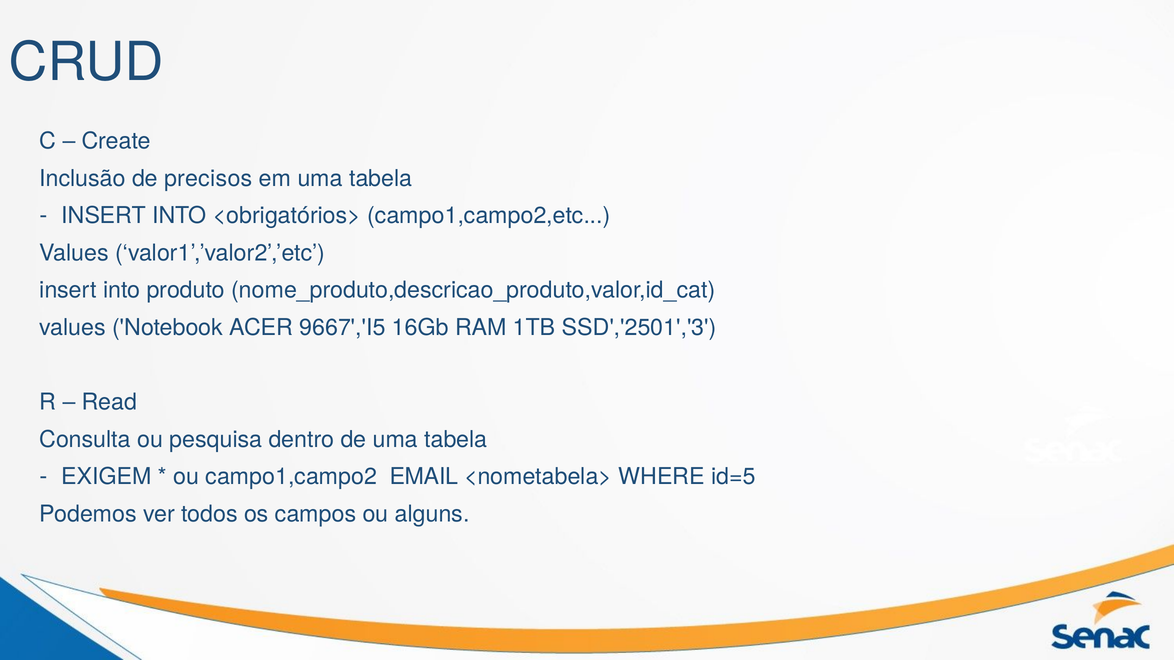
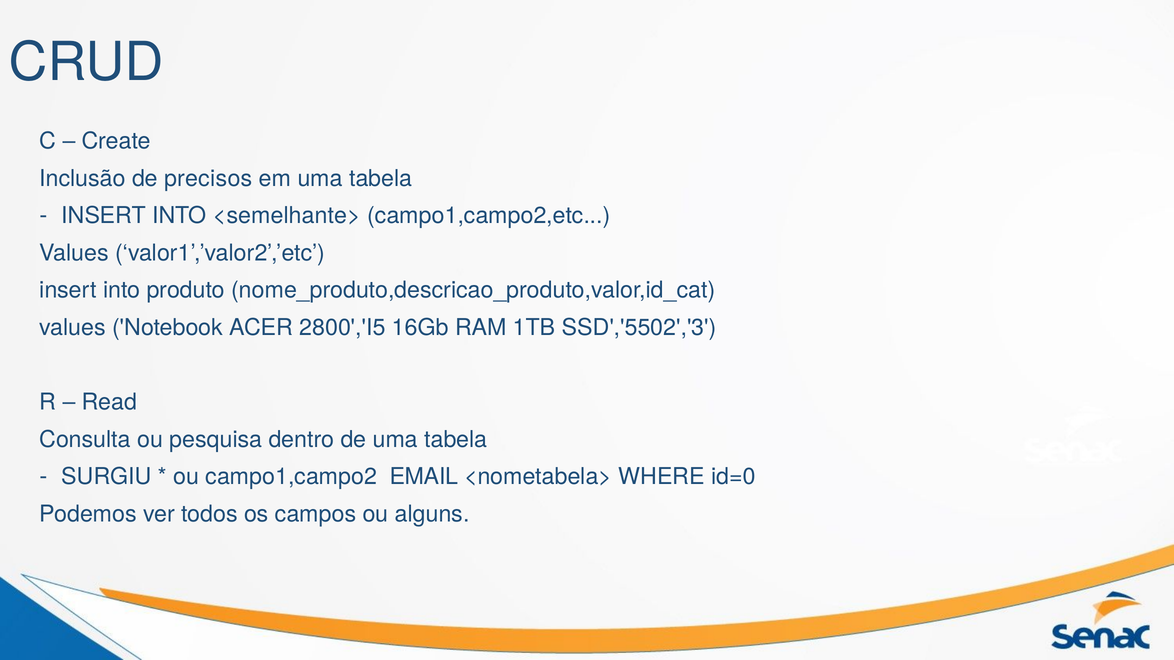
<obrigatórios>: <obrigatórios> -> <semelhante>
9667','I5: 9667','I5 -> 2800','I5
SSD','2501','3: SSD','2501','3 -> SSD','5502','3
EXIGEM: EXIGEM -> SURGIU
id=5: id=5 -> id=0
